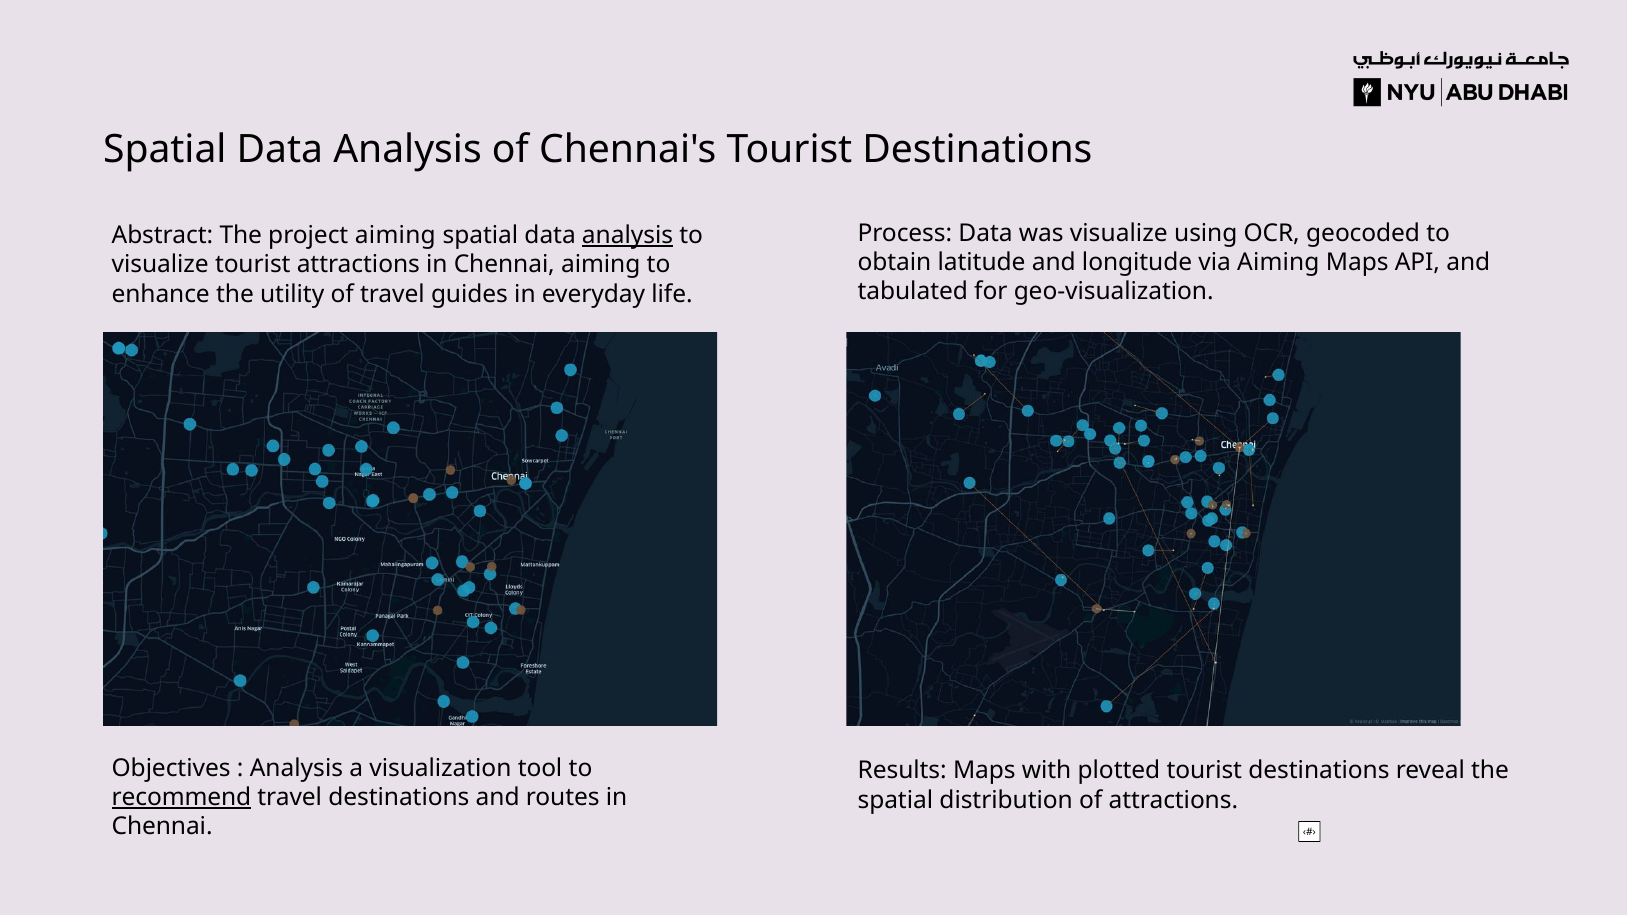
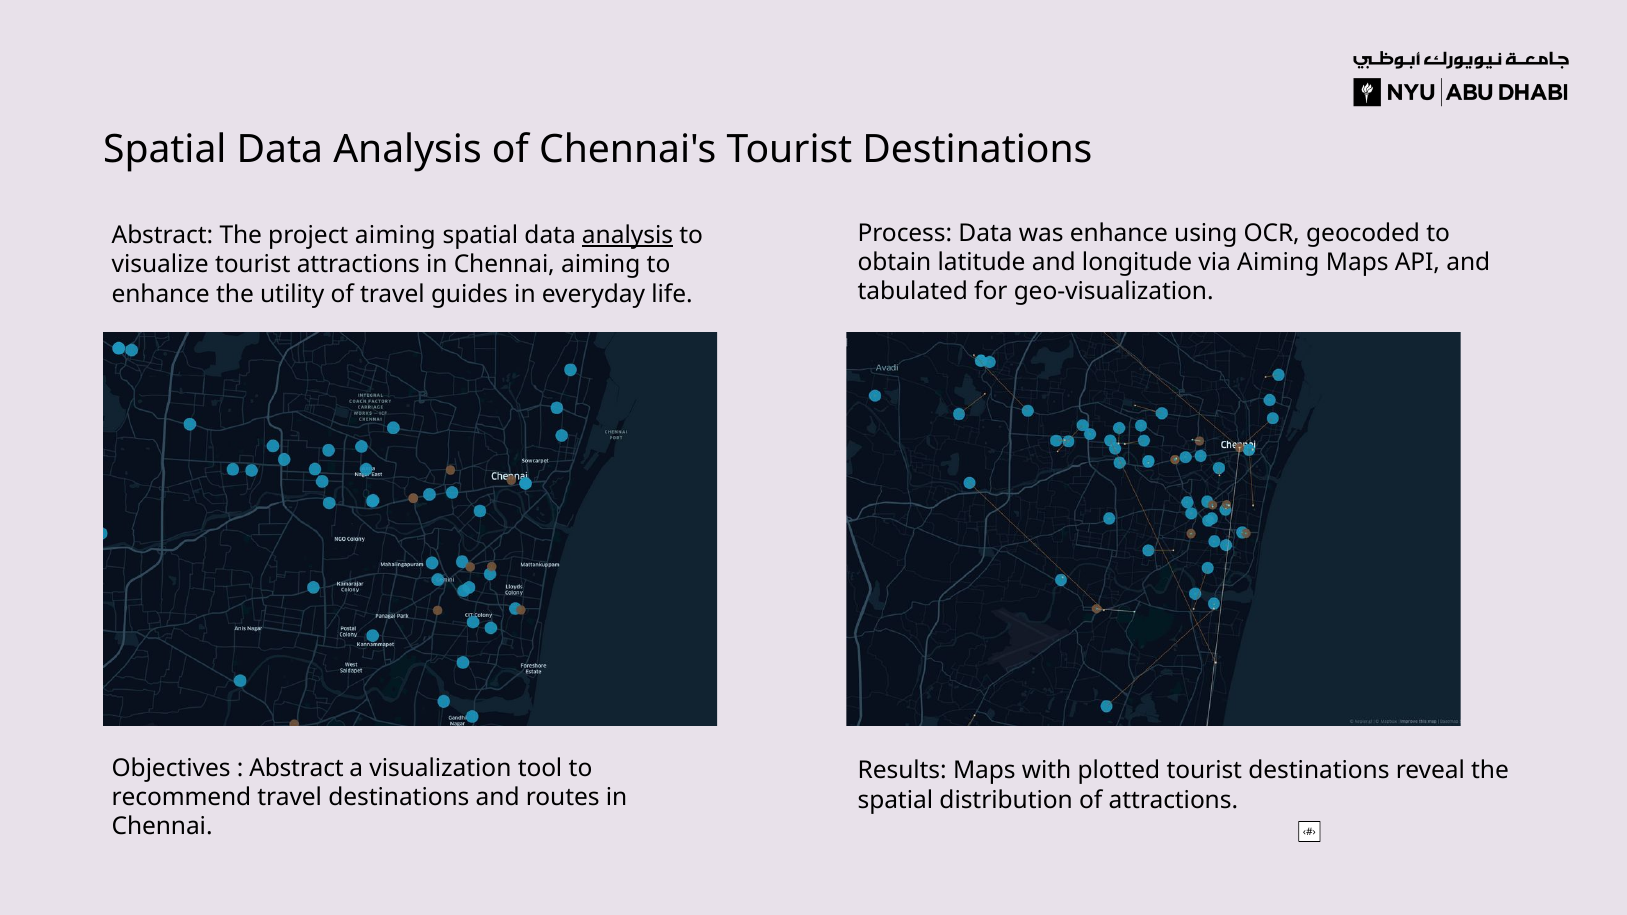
was visualize: visualize -> enhance
Analysis at (296, 768): Analysis -> Abstract
recommend underline: present -> none
